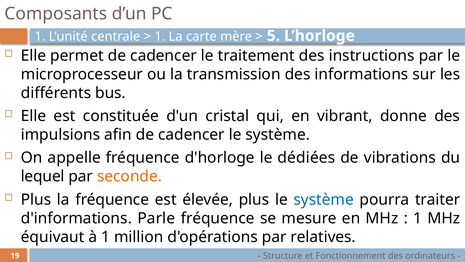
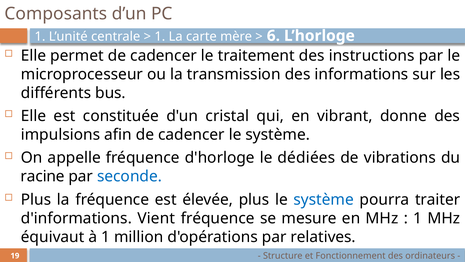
5: 5 -> 6
lequel: lequel -> racine
seconde colour: orange -> blue
Parle: Parle -> Vient
